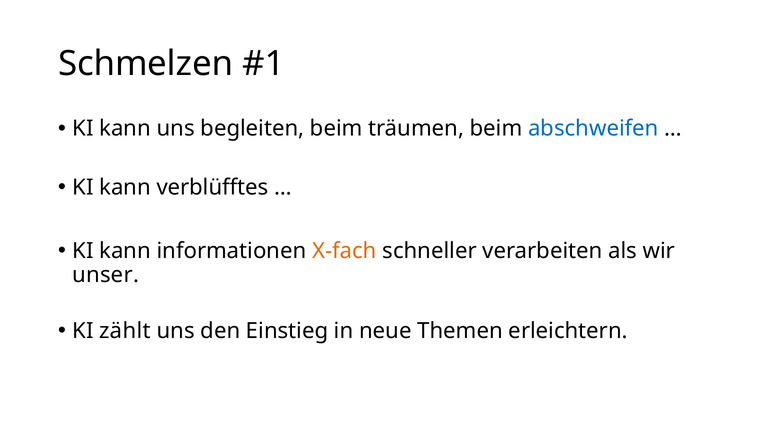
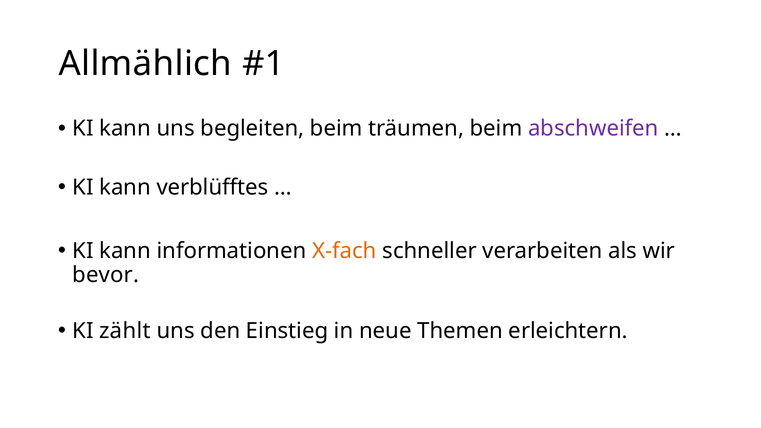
Schmelzen: Schmelzen -> Allmählich
abschweifen colour: blue -> purple
unser: unser -> bevor
